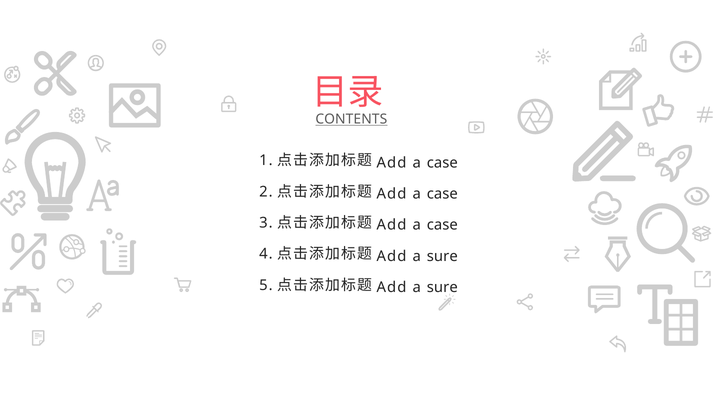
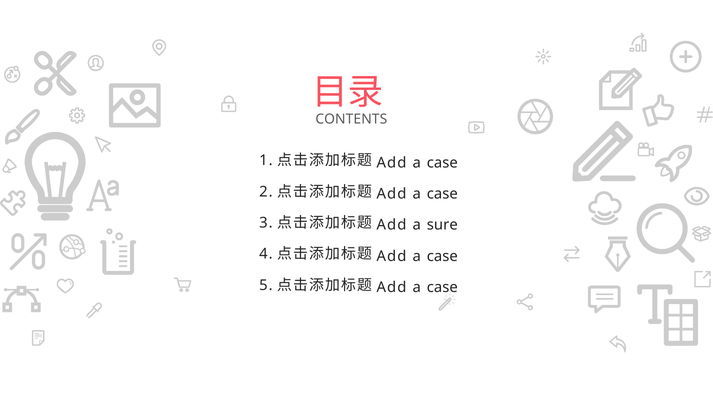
CONTENTS underline: present -> none
case at (442, 225): case -> sure
sure at (442, 256): sure -> case
sure at (442, 287): sure -> case
